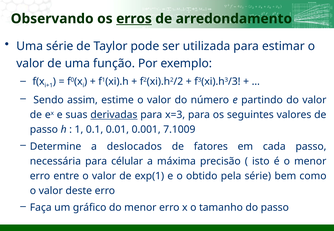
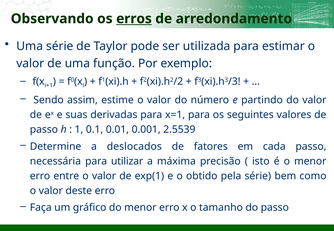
derivadas underline: present -> none
x=3: x=3 -> x=1
7.1009: 7.1009 -> 2.5539
célular: célular -> utilizar
